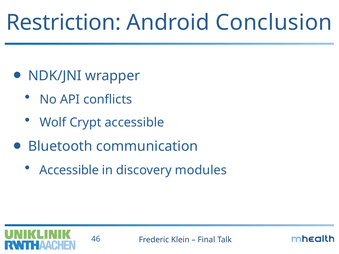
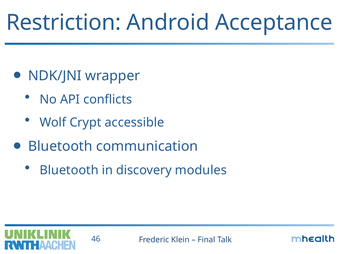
Conclusion: Conclusion -> Acceptance
Accessible at (69, 170): Accessible -> Bluetooth
